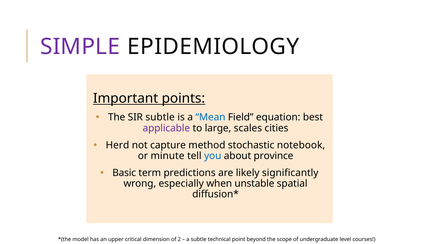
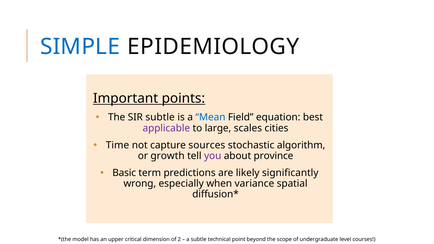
SIMPLE colour: purple -> blue
Herd: Herd -> Time
method: method -> sources
notebook: notebook -> algorithm
minute: minute -> growth
you colour: blue -> purple
unstable: unstable -> variance
